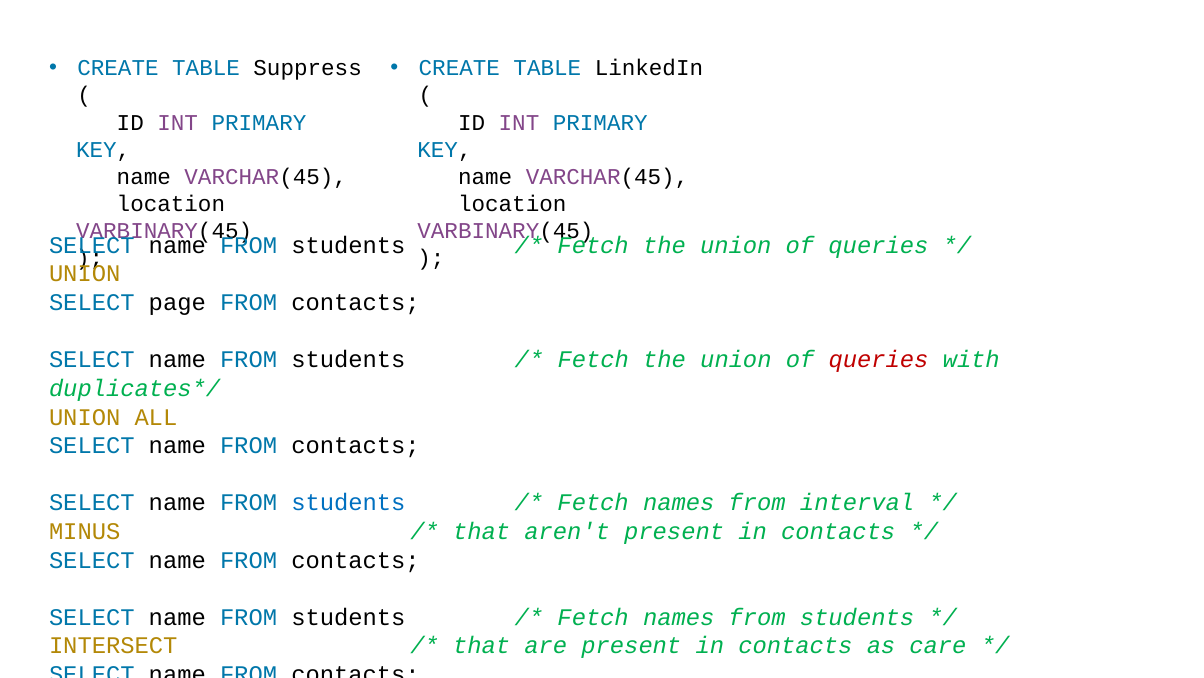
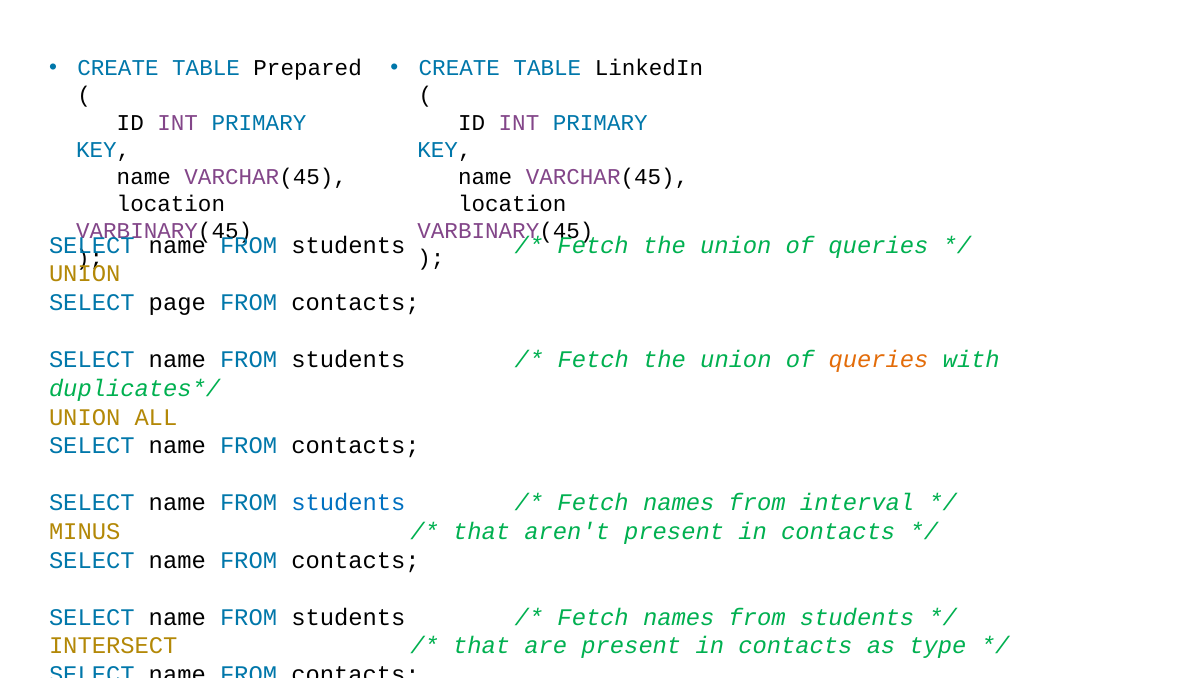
Suppress: Suppress -> Prepared
queries at (879, 360) colour: red -> orange
care: care -> type
